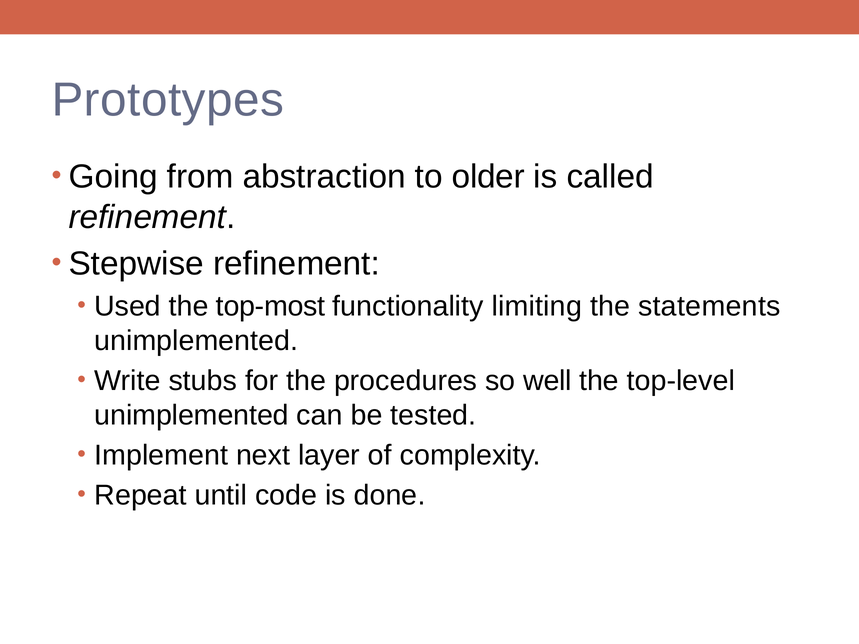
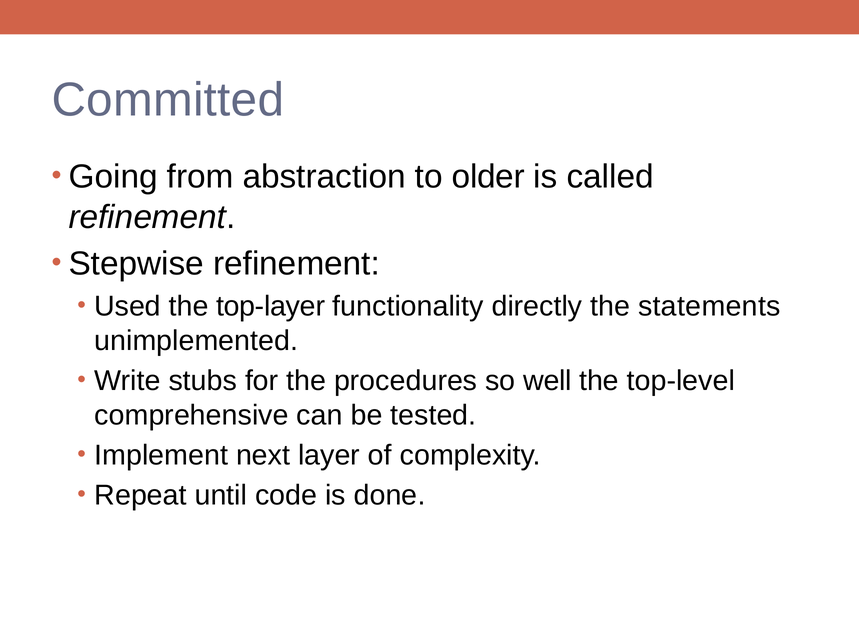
Prototypes: Prototypes -> Committed
top-most: top-most -> top-layer
limiting: limiting -> directly
unimplemented at (192, 415): unimplemented -> comprehensive
